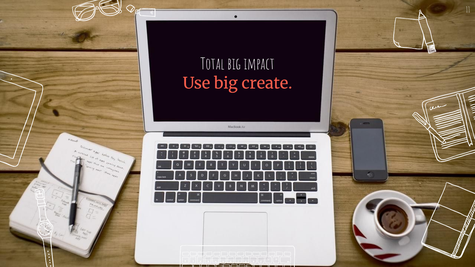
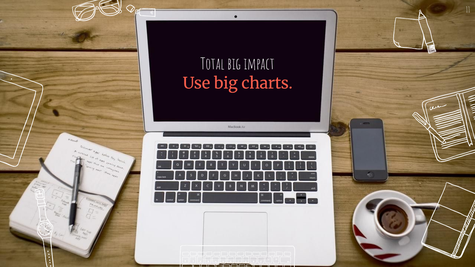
create: create -> charts
